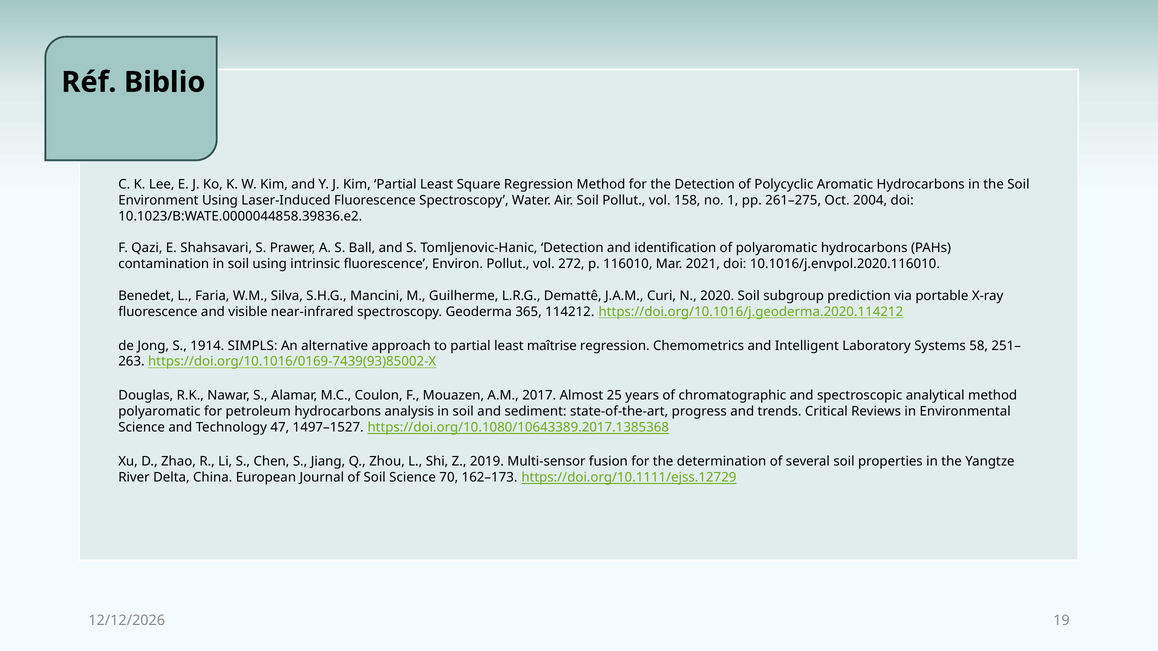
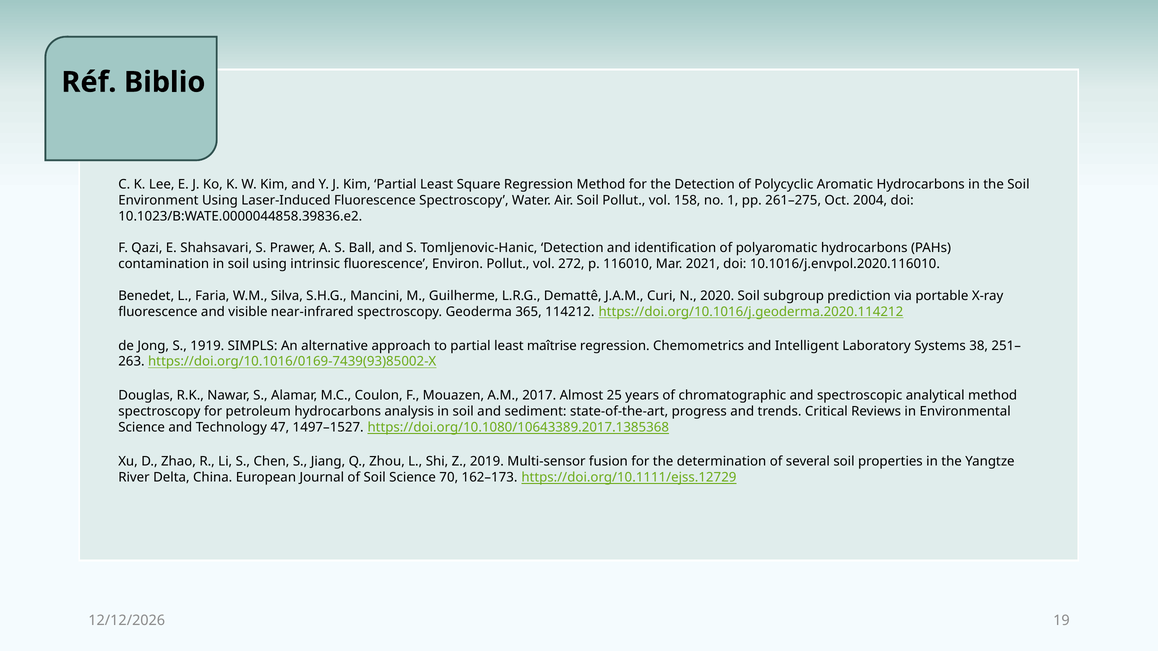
1914: 1914 -> 1919
58: 58 -> 38
polyaromatic at (159, 412): polyaromatic -> spectroscopy
